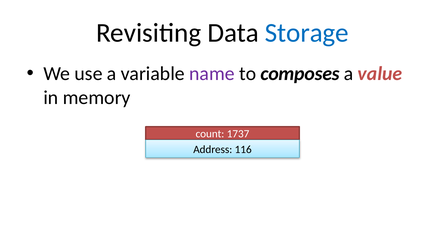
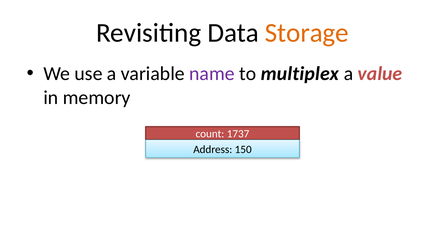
Storage colour: blue -> orange
composes: composes -> multiplex
116: 116 -> 150
